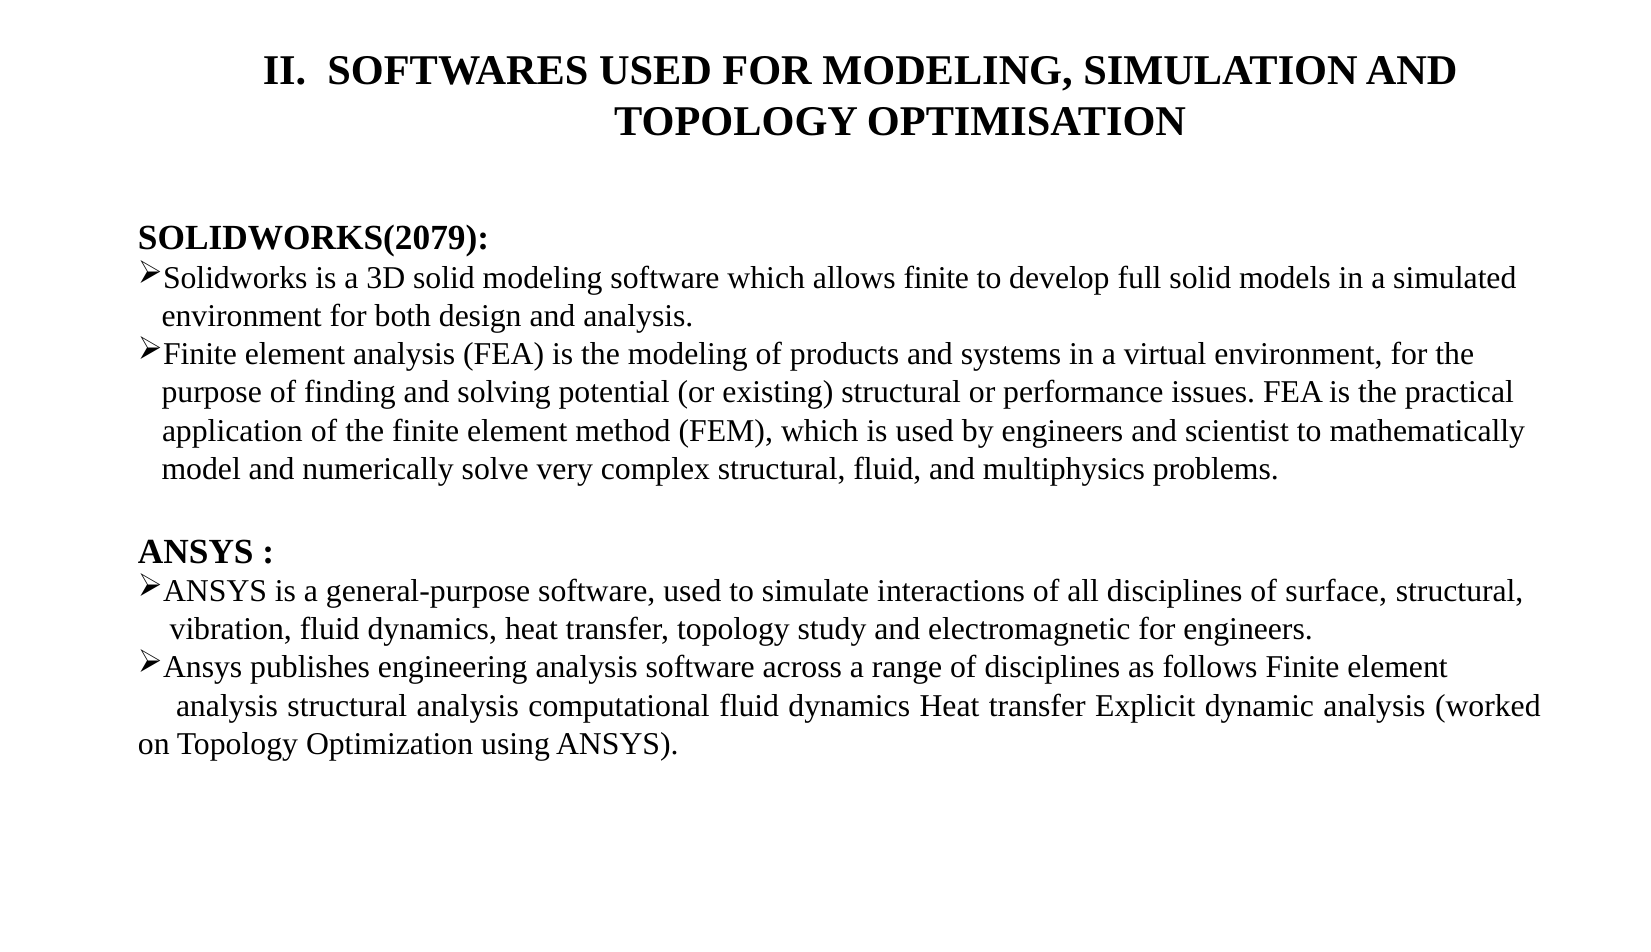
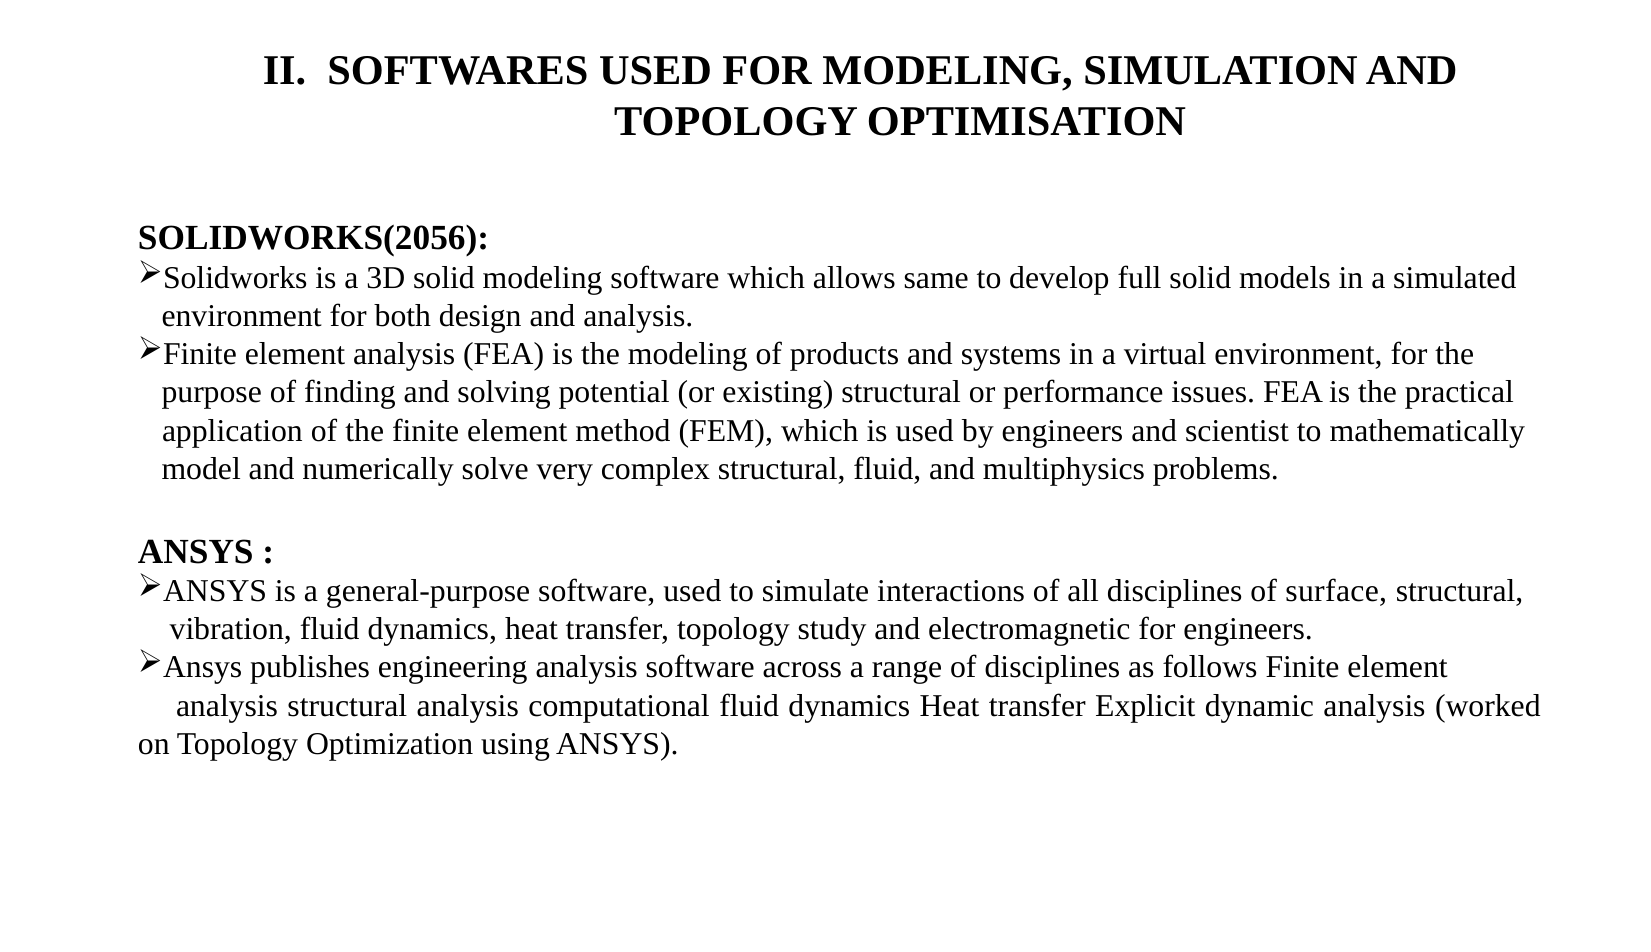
SOLIDWORKS(2079: SOLIDWORKS(2079 -> SOLIDWORKS(2056
allows finite: finite -> same
